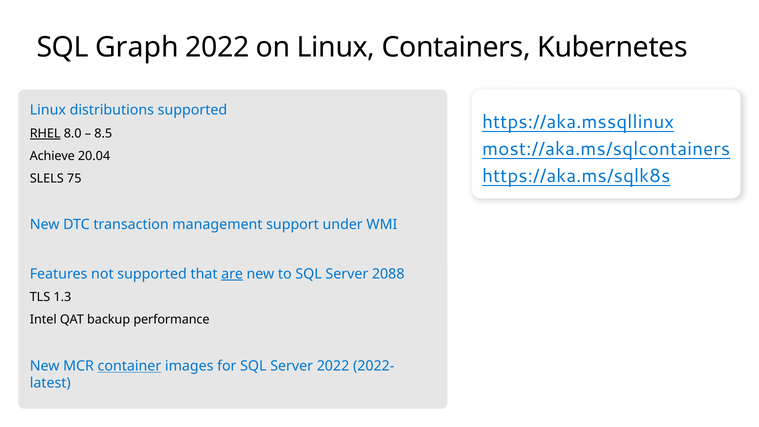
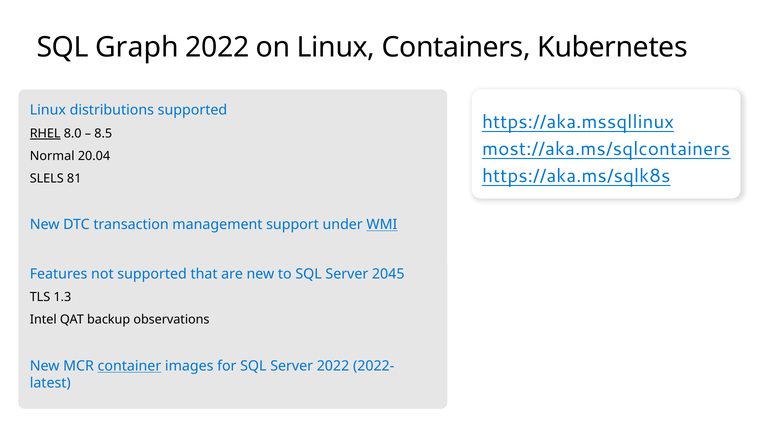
Achieve: Achieve -> Normal
75: 75 -> 81
WMI underline: none -> present
are underline: present -> none
2088: 2088 -> 2045
performance: performance -> observations
